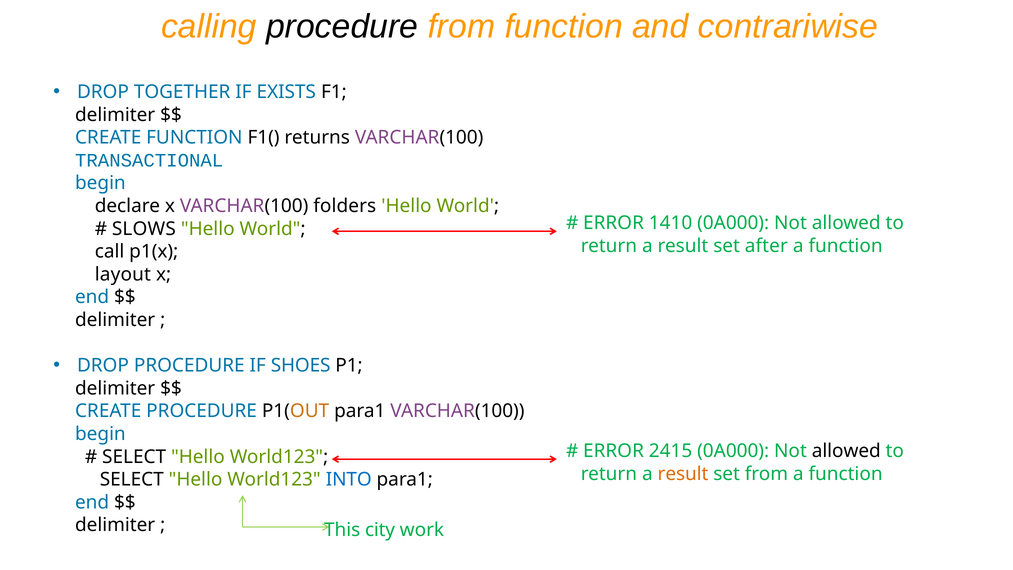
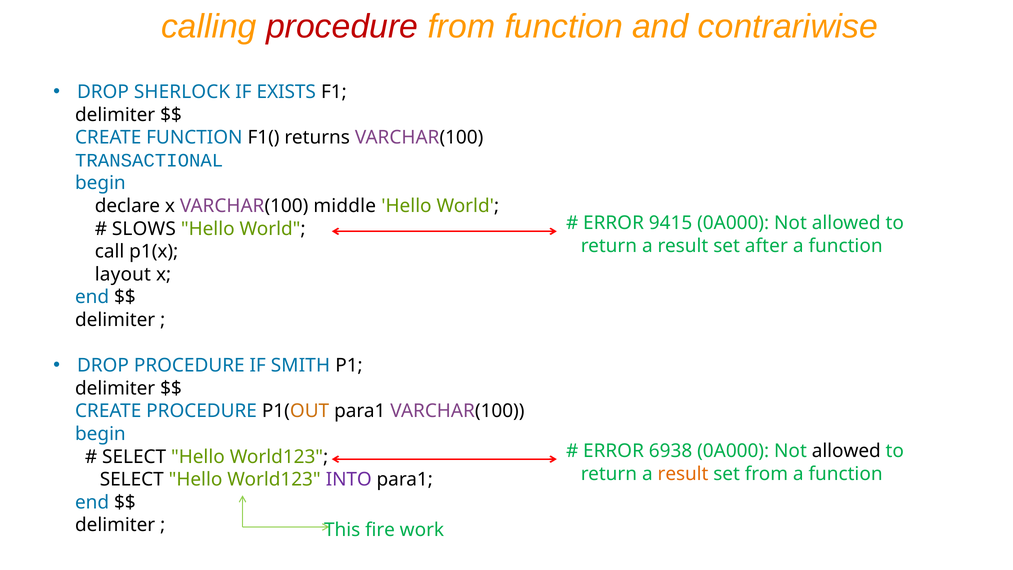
procedure at (342, 26) colour: black -> red
TOGETHER: TOGETHER -> SHERLOCK
folders: folders -> middle
1410: 1410 -> 9415
SHOES: SHOES -> SMITH
2415: 2415 -> 6938
INTO colour: blue -> purple
city: city -> fire
